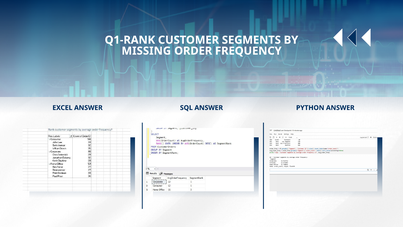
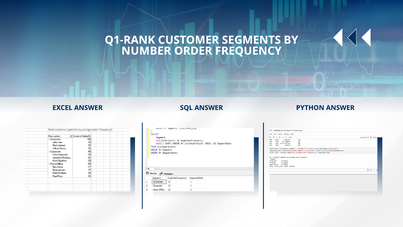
MISSING: MISSING -> NUMBER
